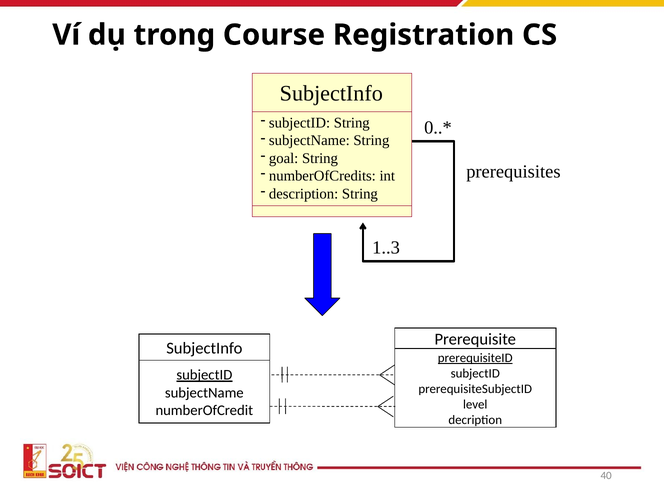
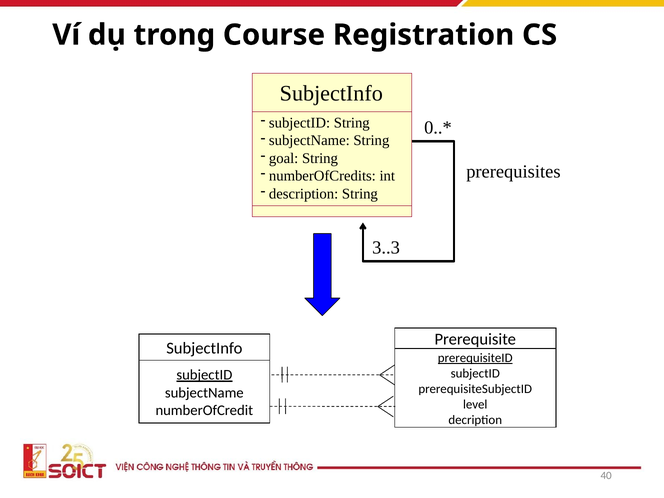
1..3: 1..3 -> 3..3
